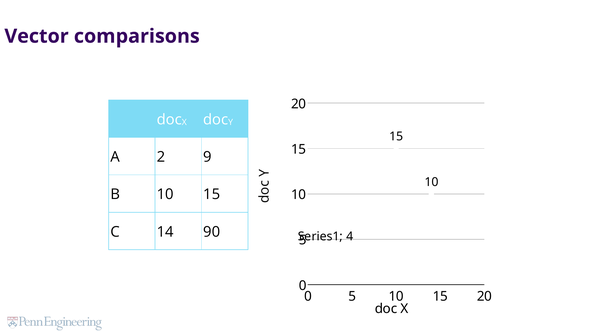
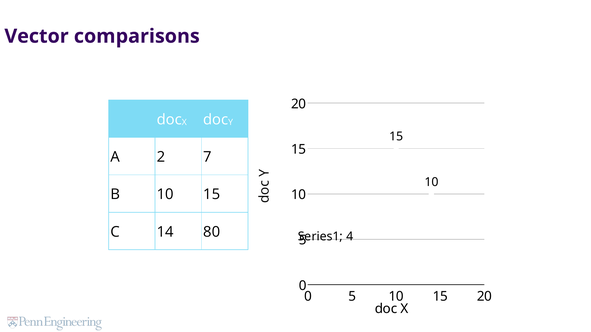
9: 9 -> 7
90: 90 -> 80
